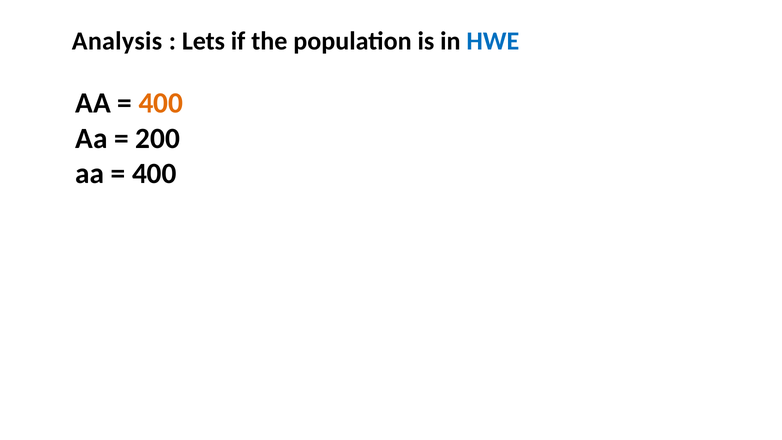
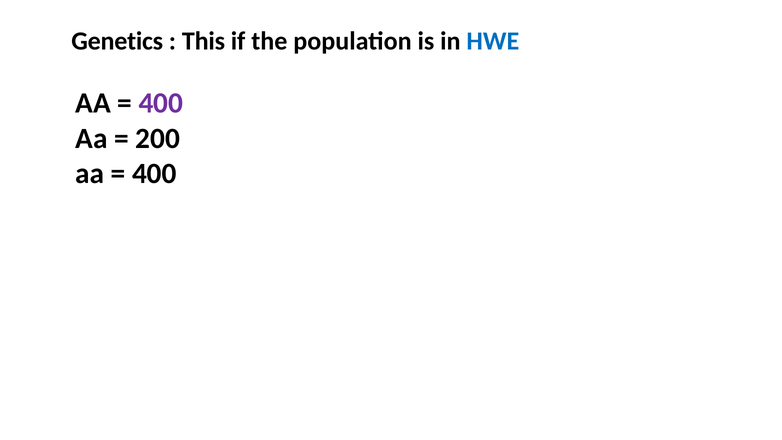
Analysis: Analysis -> Genetics
Lets: Lets -> This
400 at (161, 103) colour: orange -> purple
